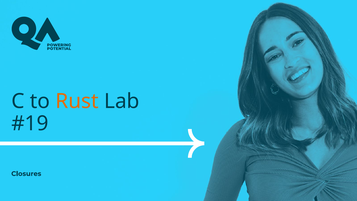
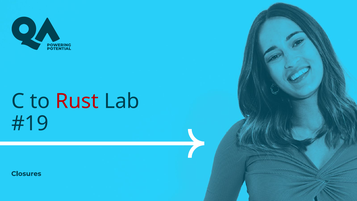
Rust colour: orange -> red
